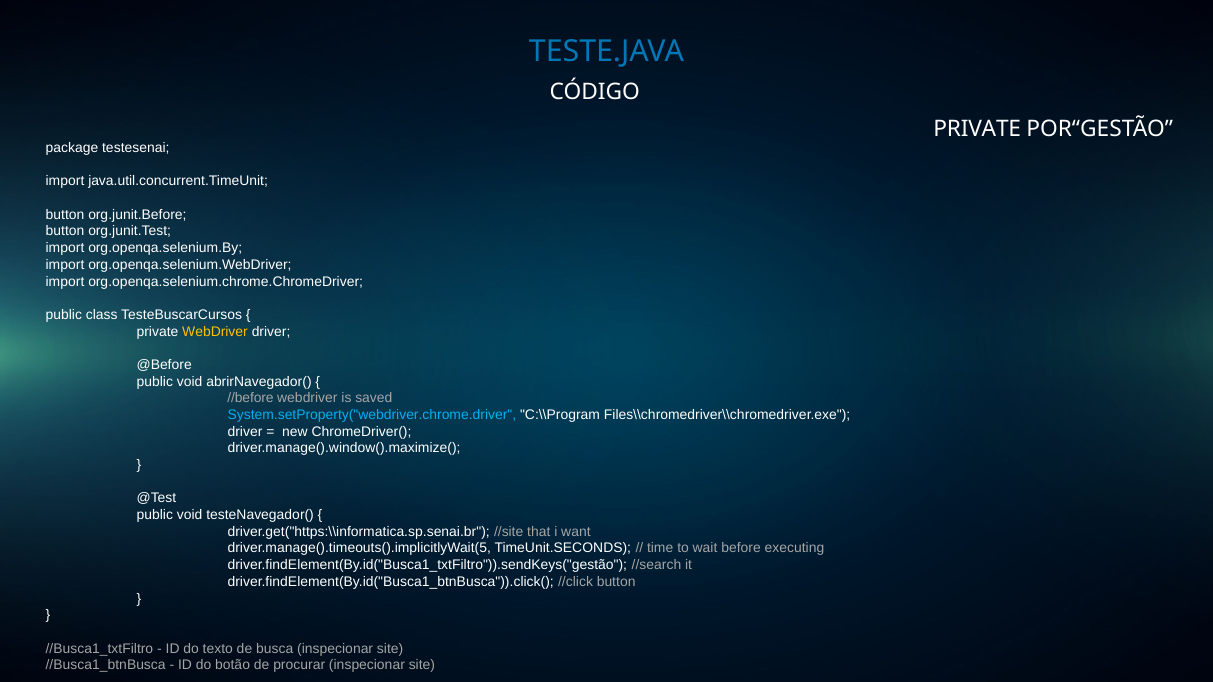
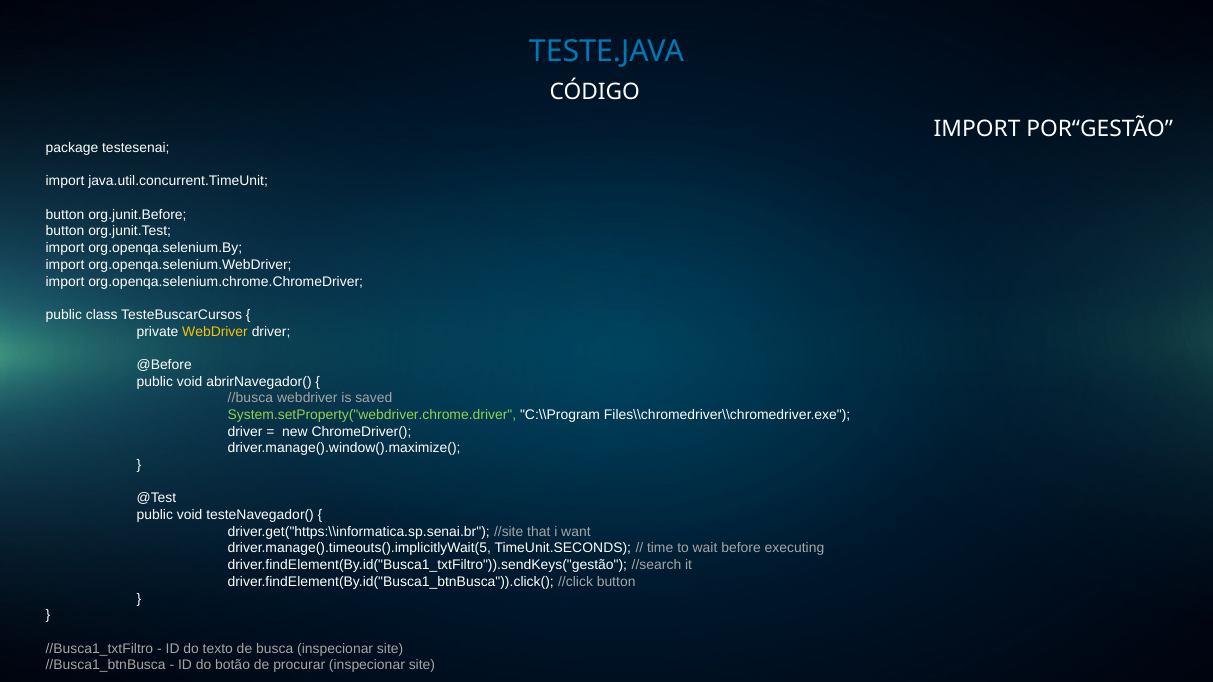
PRIVATE at (977, 129): PRIVATE -> IMPORT
//before: //before -> //busca
System.setProperty("webdriver.chrome.driver colour: light blue -> light green
